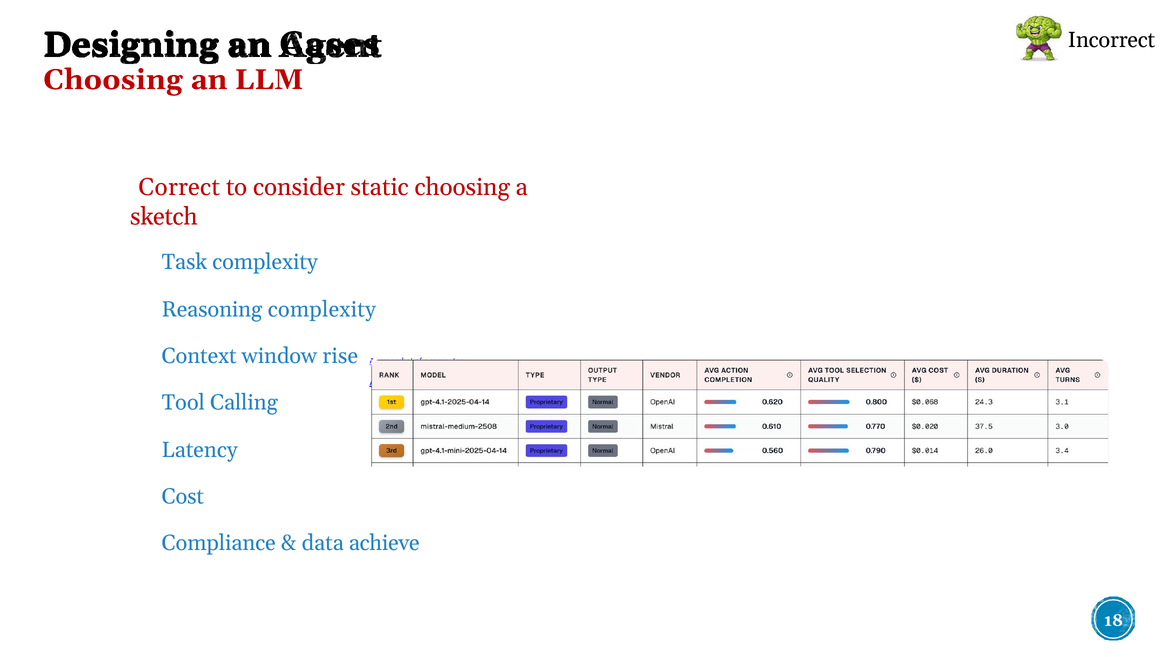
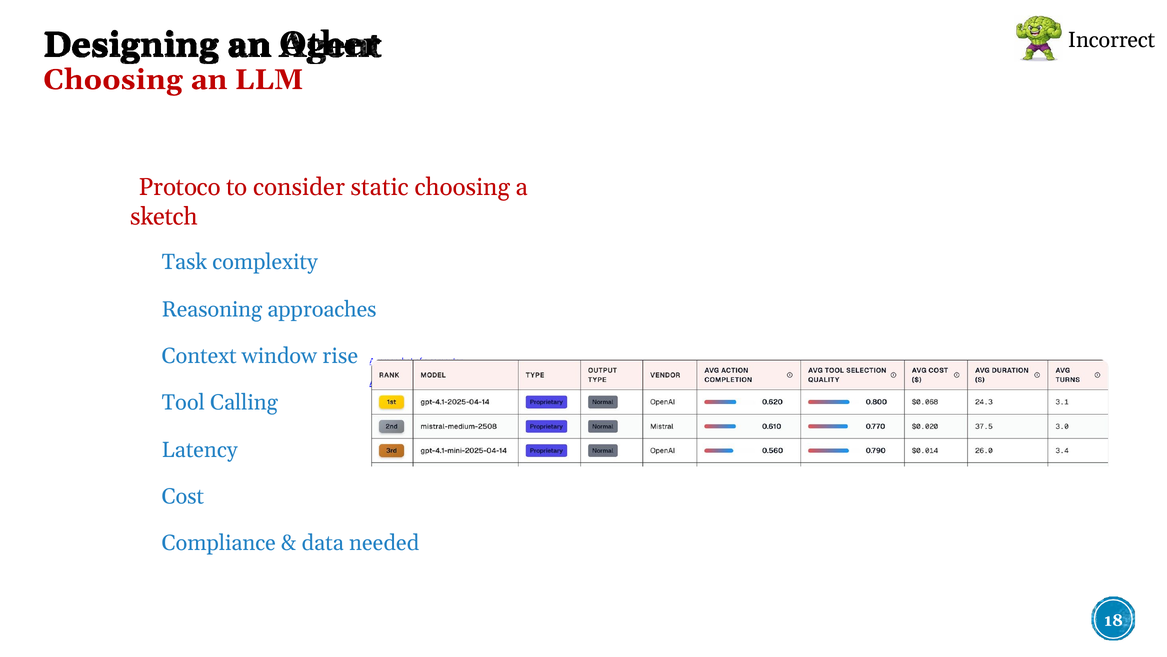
Cases: Cases -> Other
Correct: Correct -> Protoco
complexity at (322, 309): complexity -> approaches
achieve: achieve -> needed
